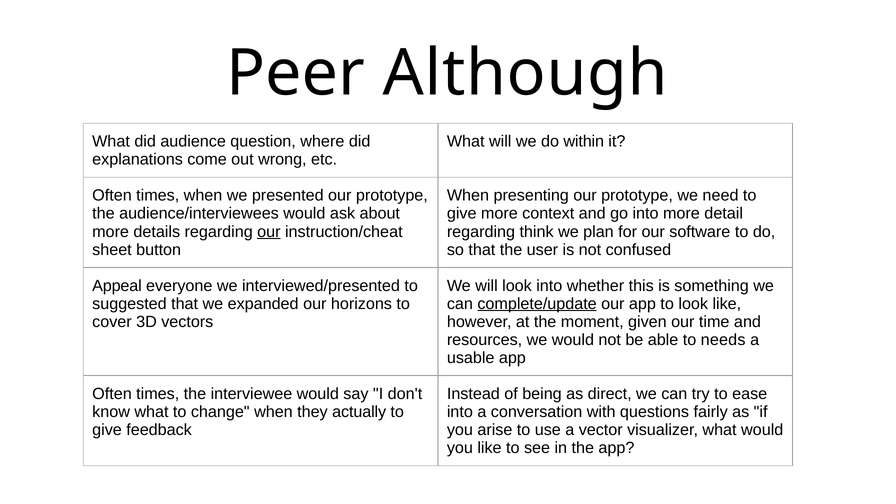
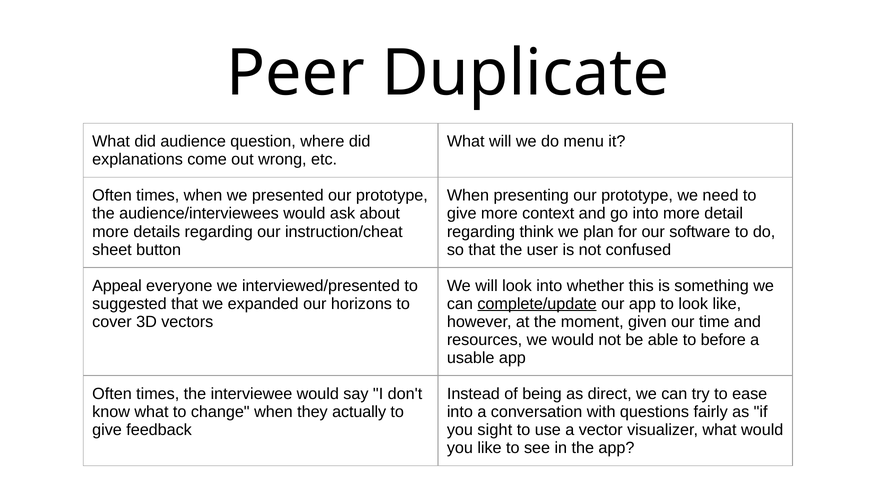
Although: Although -> Duplicate
within: within -> menu
our at (269, 232) underline: present -> none
needs: needs -> before
arise: arise -> sight
